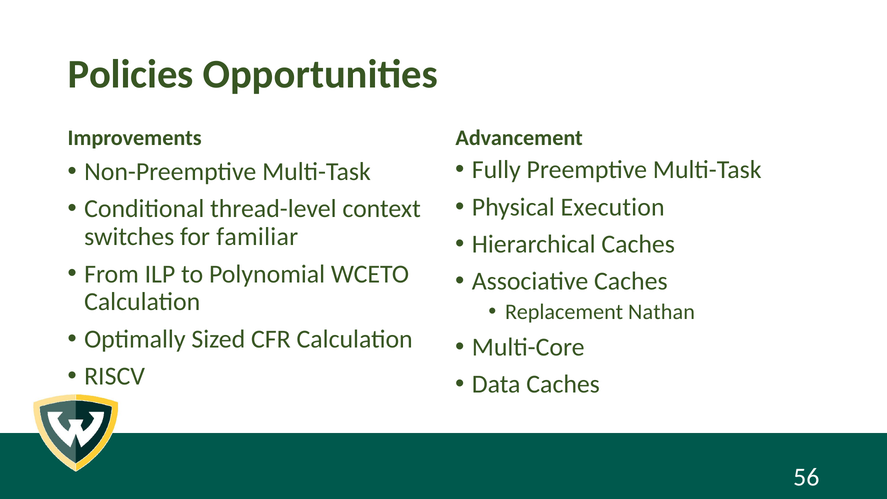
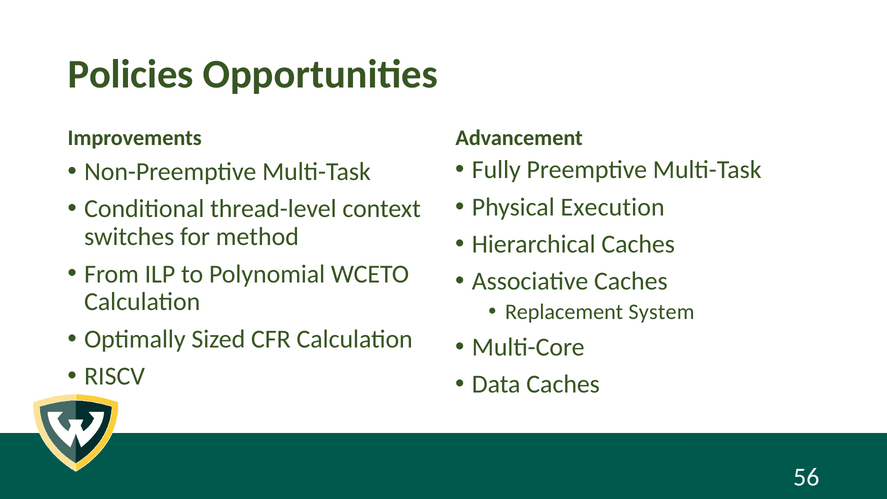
familiar: familiar -> method
Nathan: Nathan -> System
